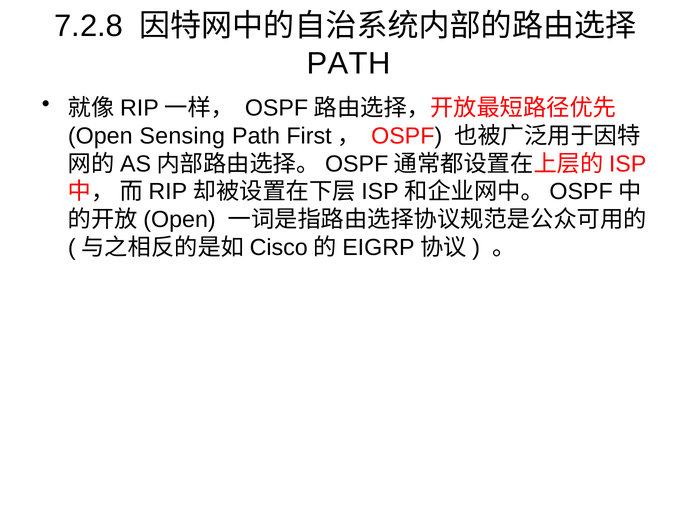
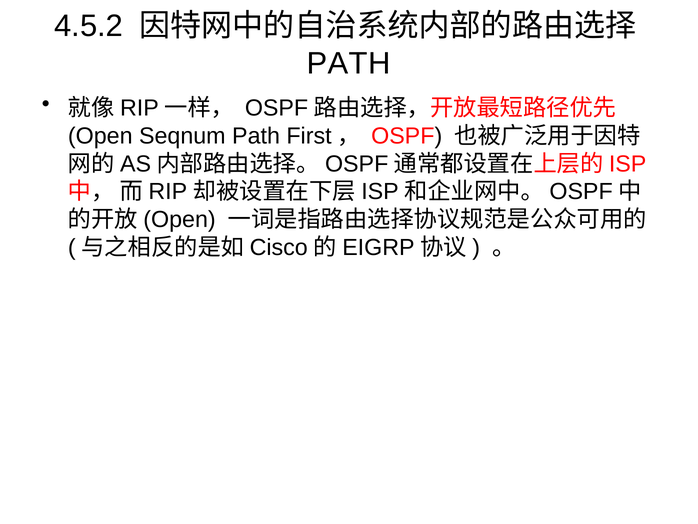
7.2.8: 7.2.8 -> 4.5.2
Sensing: Sensing -> Seqnum
